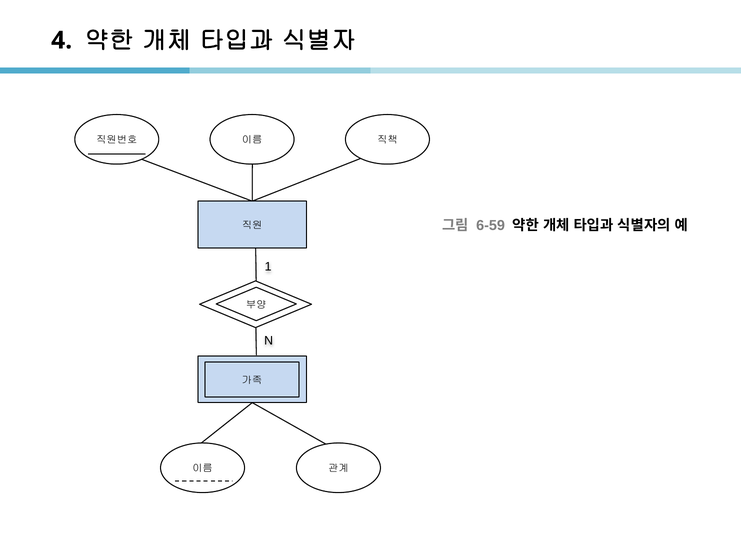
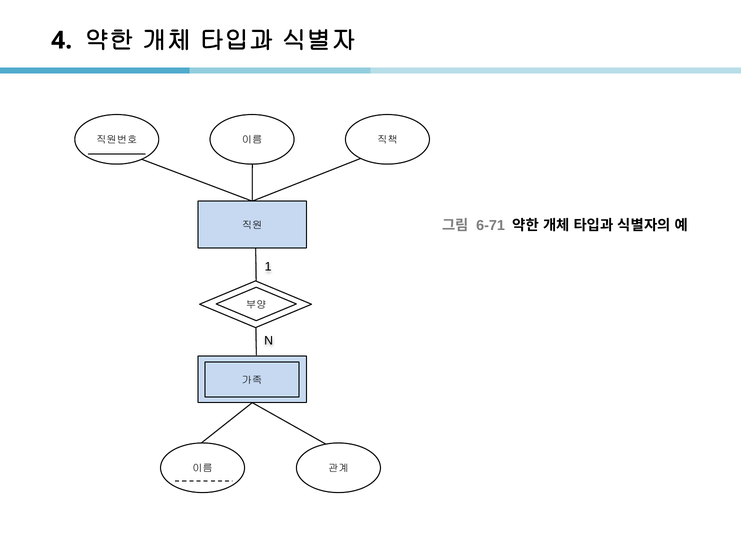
6-59: 6-59 -> 6-71
